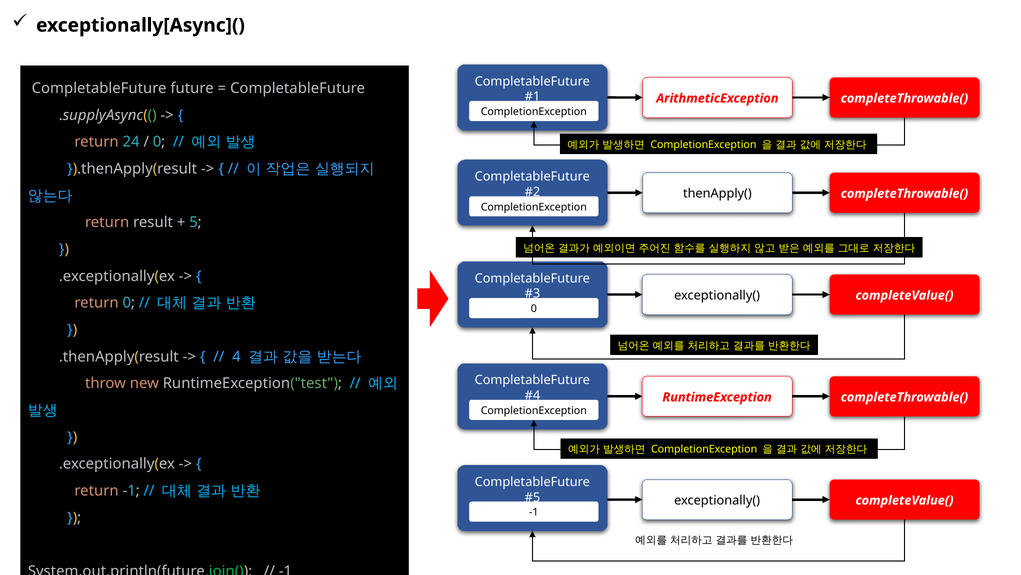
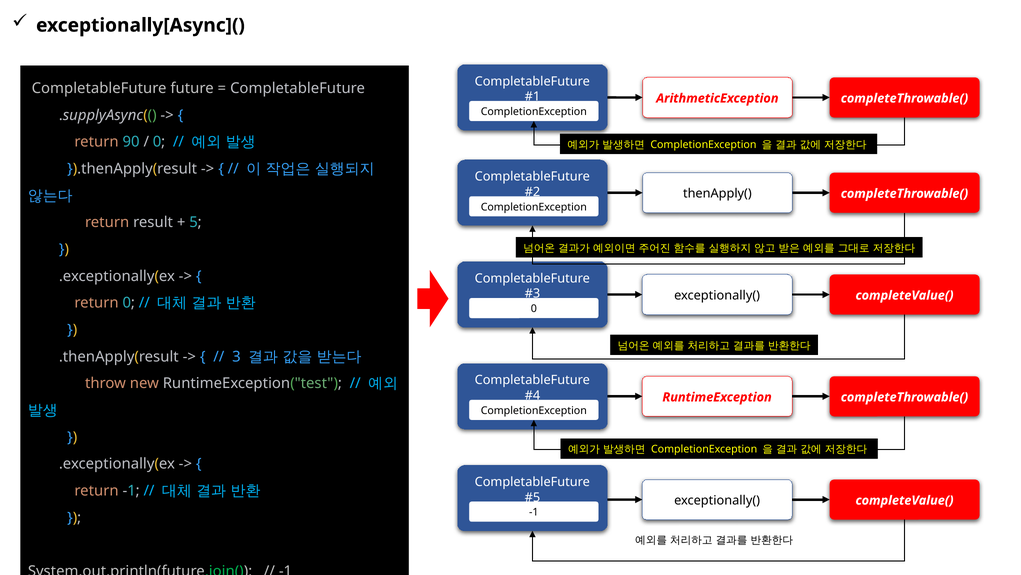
24: 24 -> 90
4: 4 -> 3
